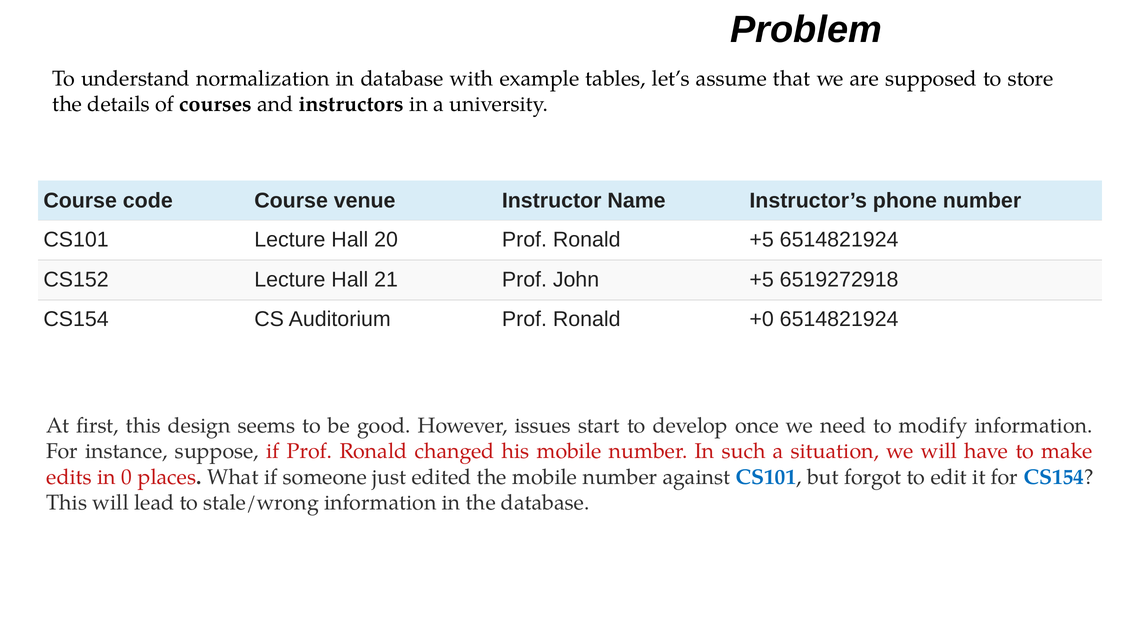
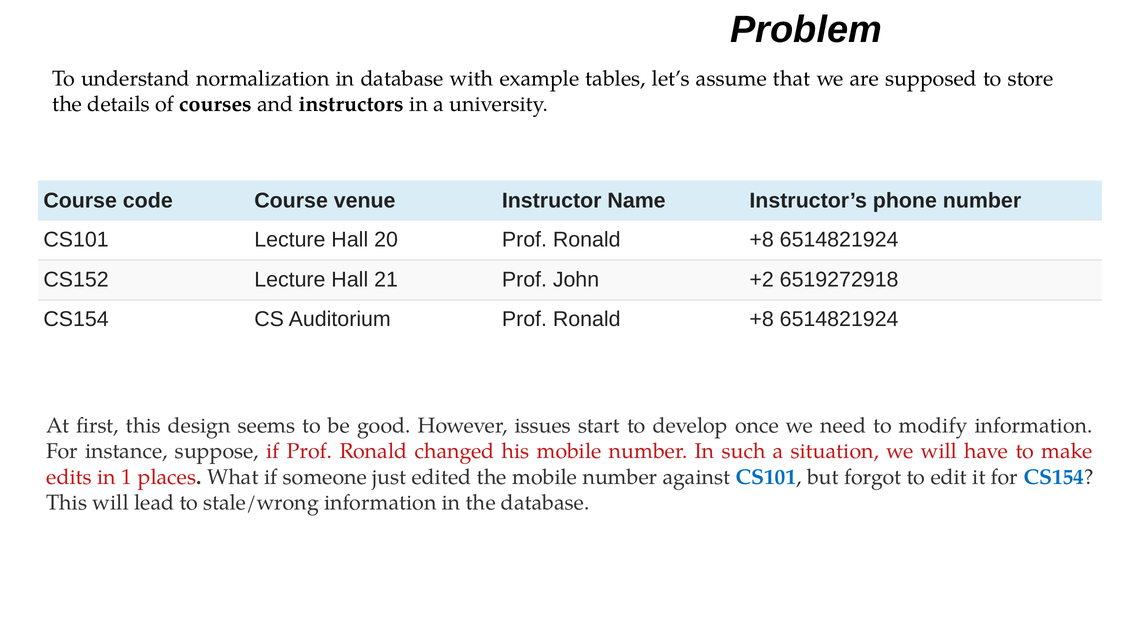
20 Prof Ronald +5: +5 -> +8
John +5: +5 -> +2
Auditorium Prof Ronald +0: +0 -> +8
0: 0 -> 1
